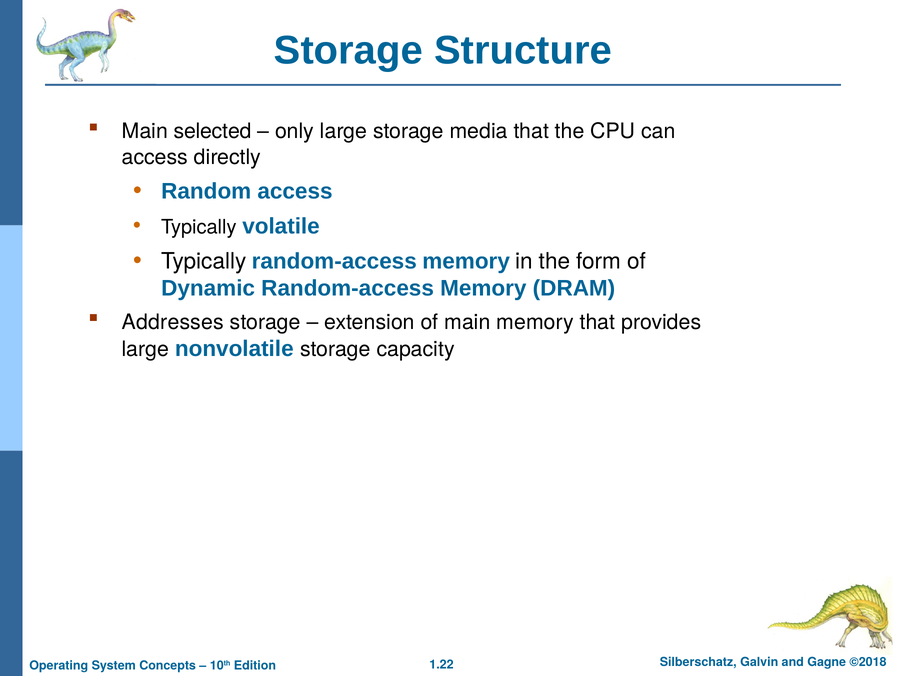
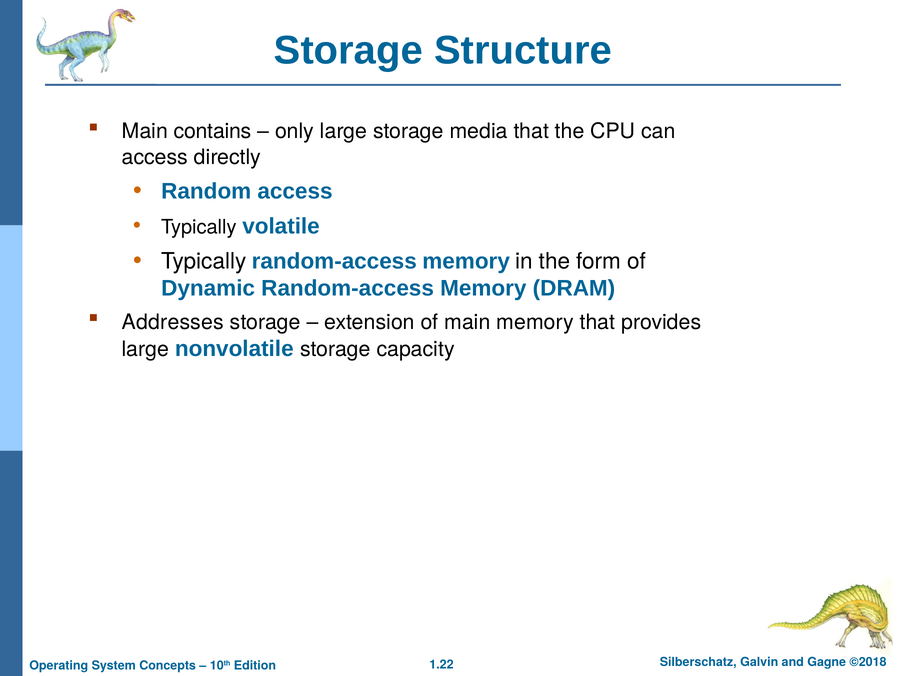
selected: selected -> contains
